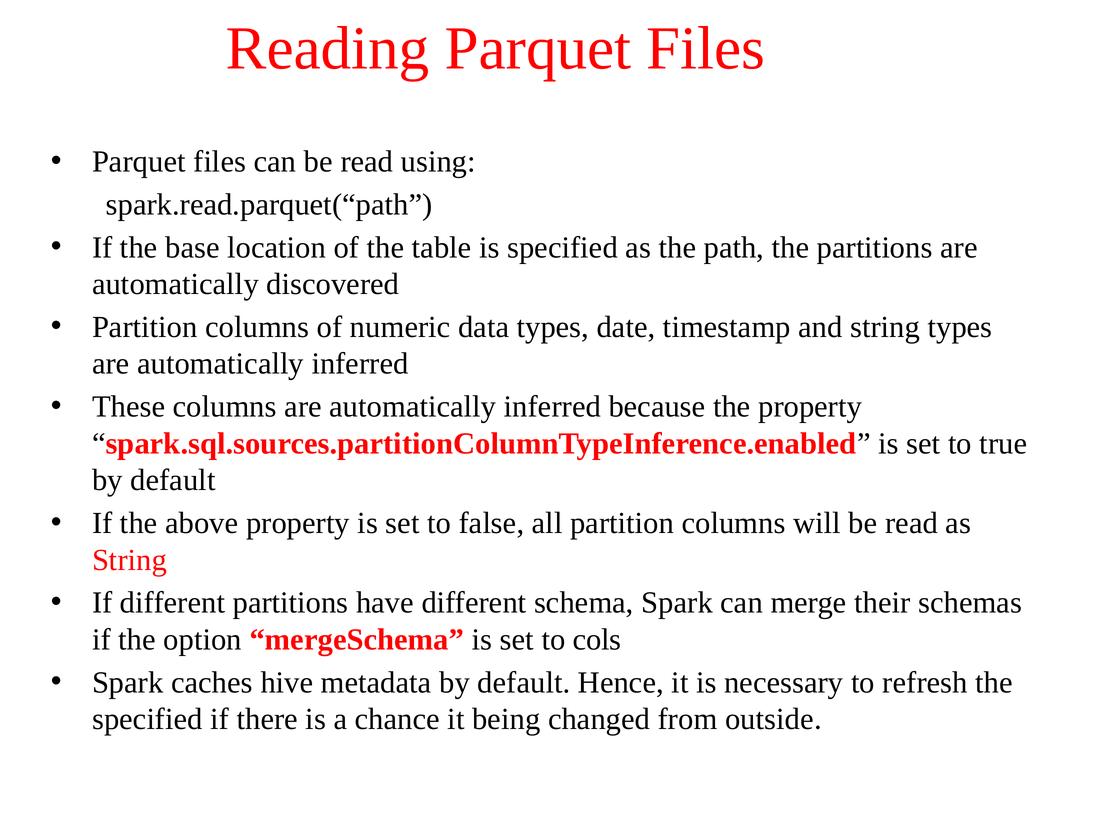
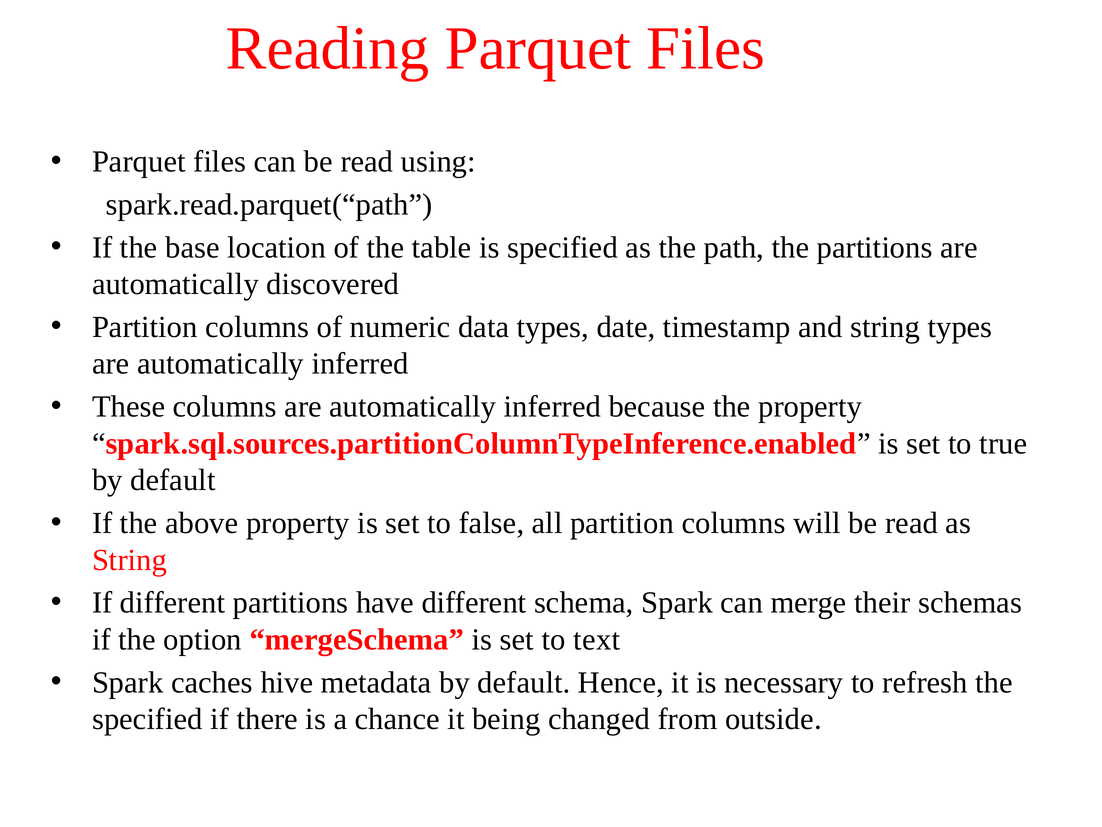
cols: cols -> text
